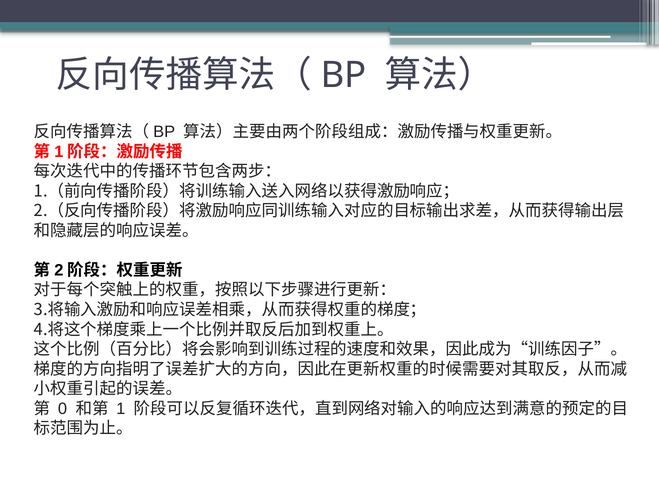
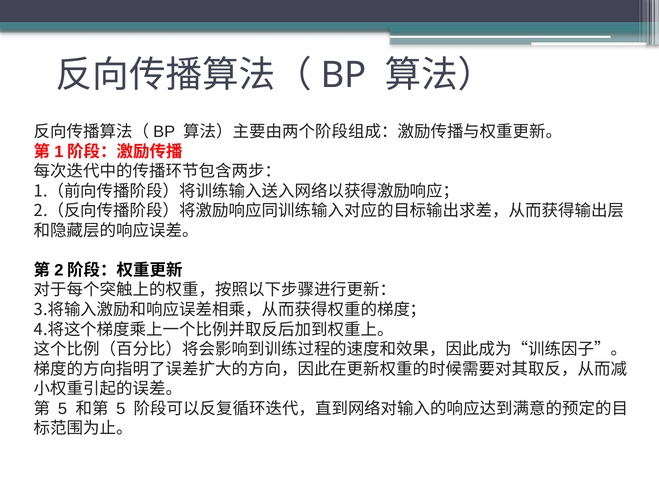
0 at (63, 409): 0 -> 5
1 at (121, 409): 1 -> 5
